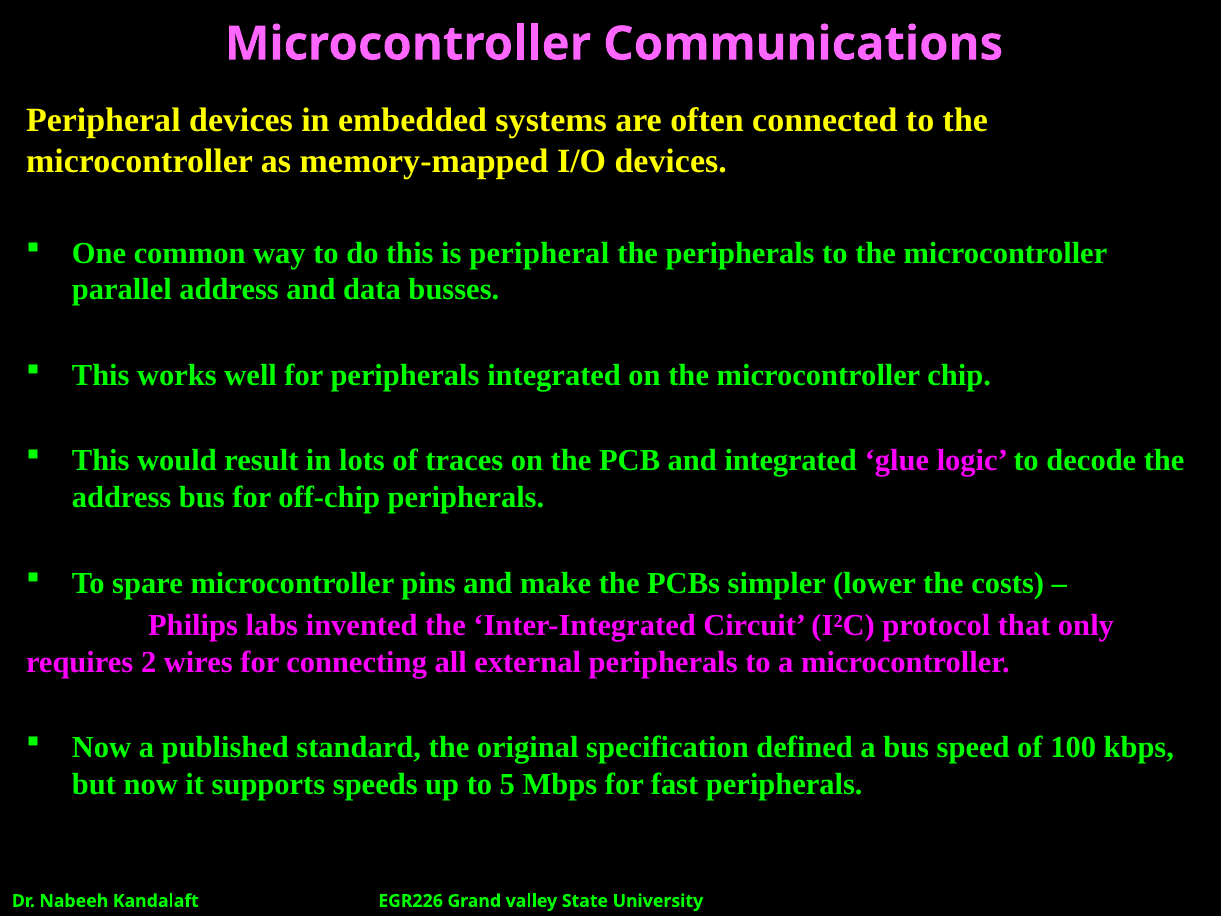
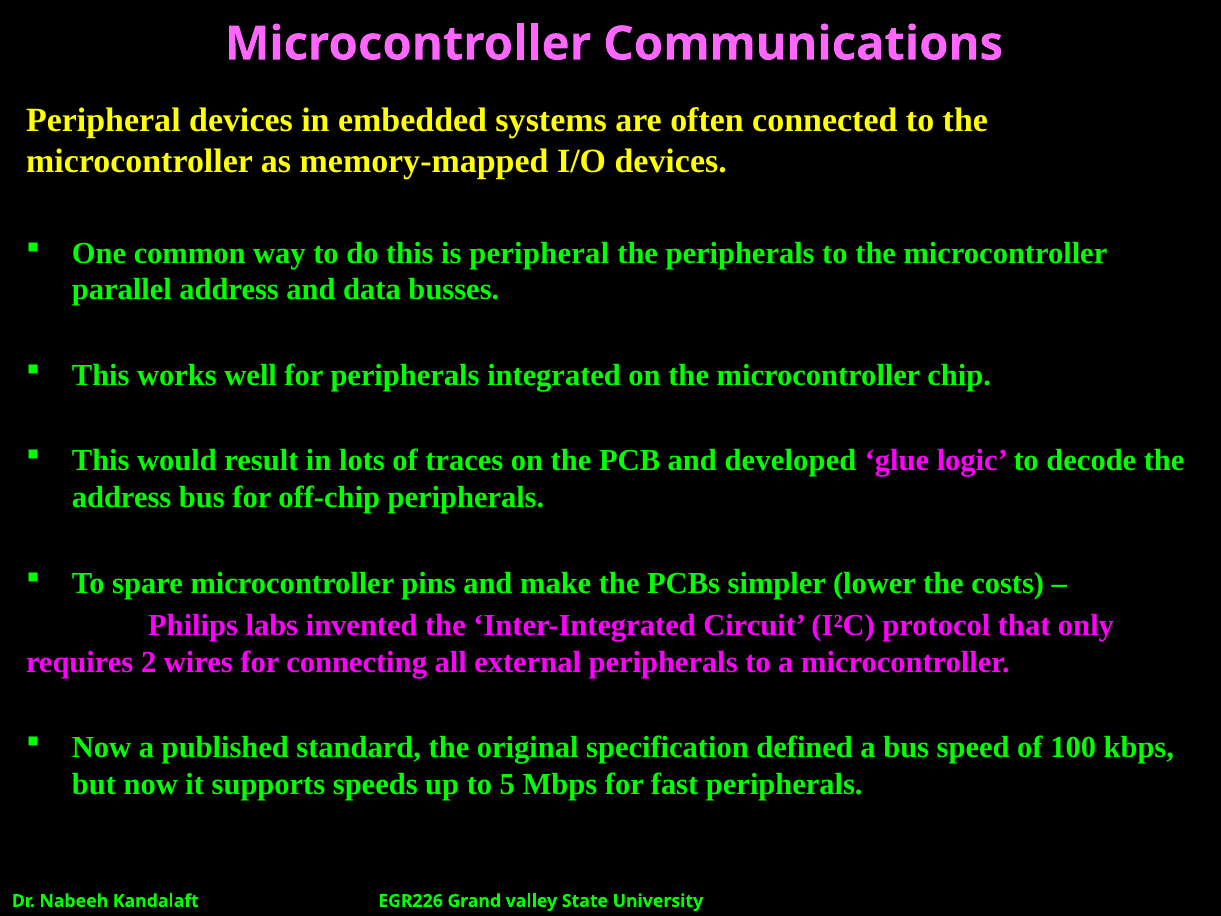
and integrated: integrated -> developed
